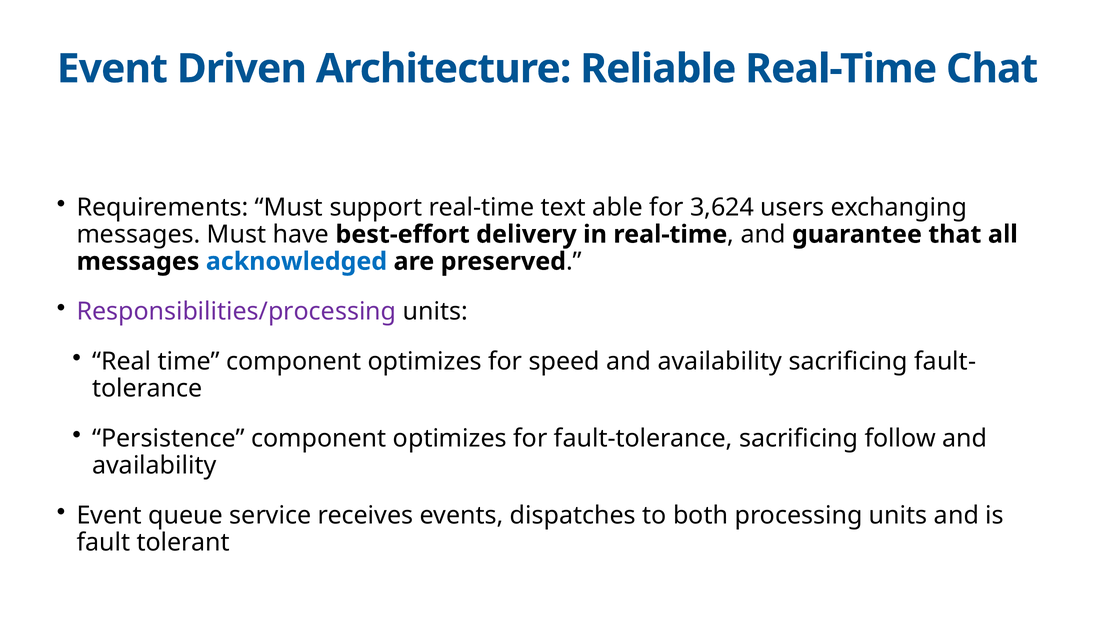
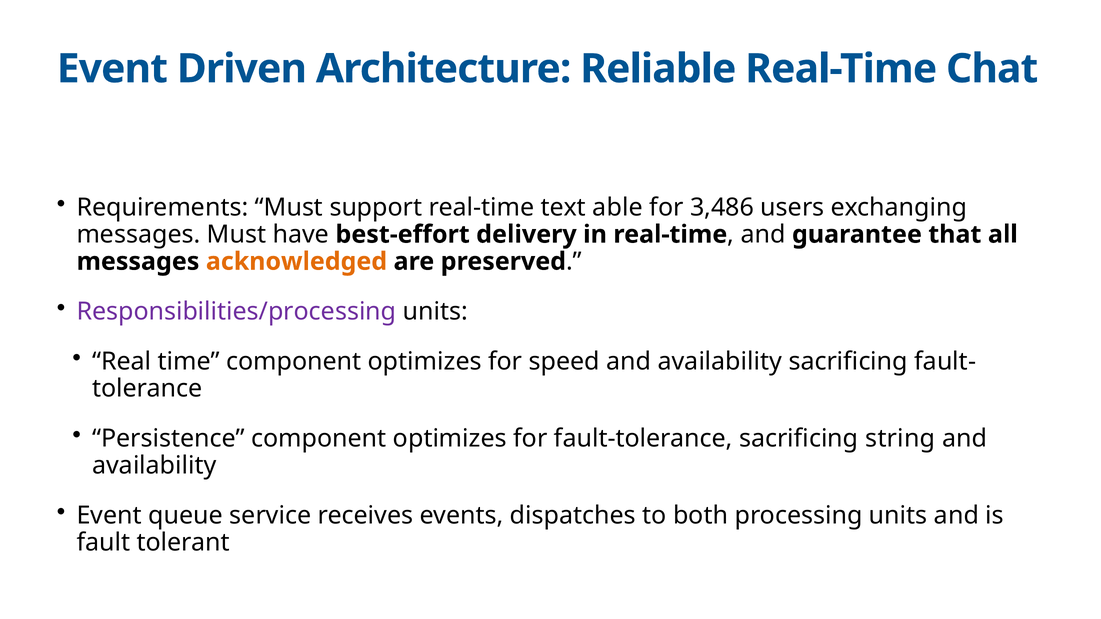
3,624: 3,624 -> 3,486
acknowledged colour: blue -> orange
follow: follow -> string
